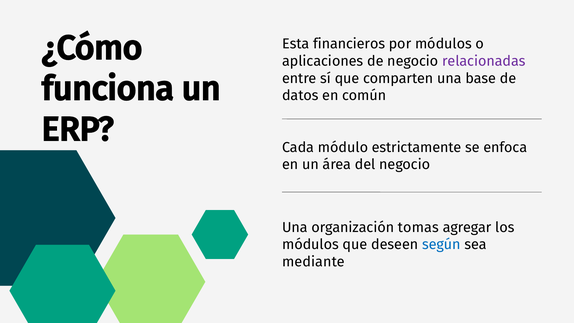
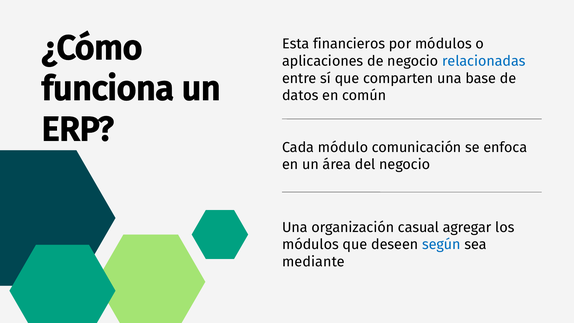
relacionadas colour: purple -> blue
estrictamente: estrictamente -> comunicación
tomas: tomas -> casual
